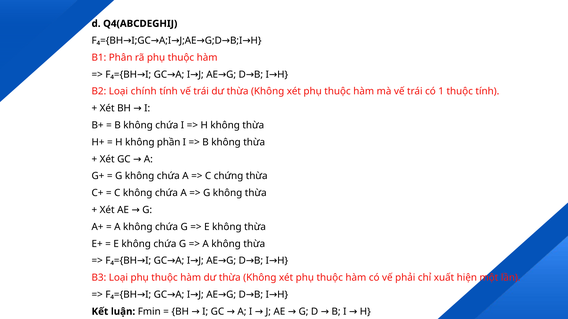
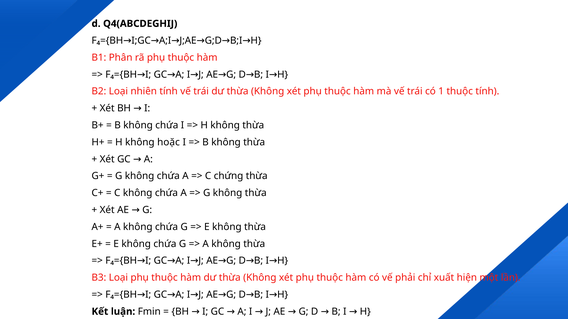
chính: chính -> nhiên
phần: phần -> hoặc
